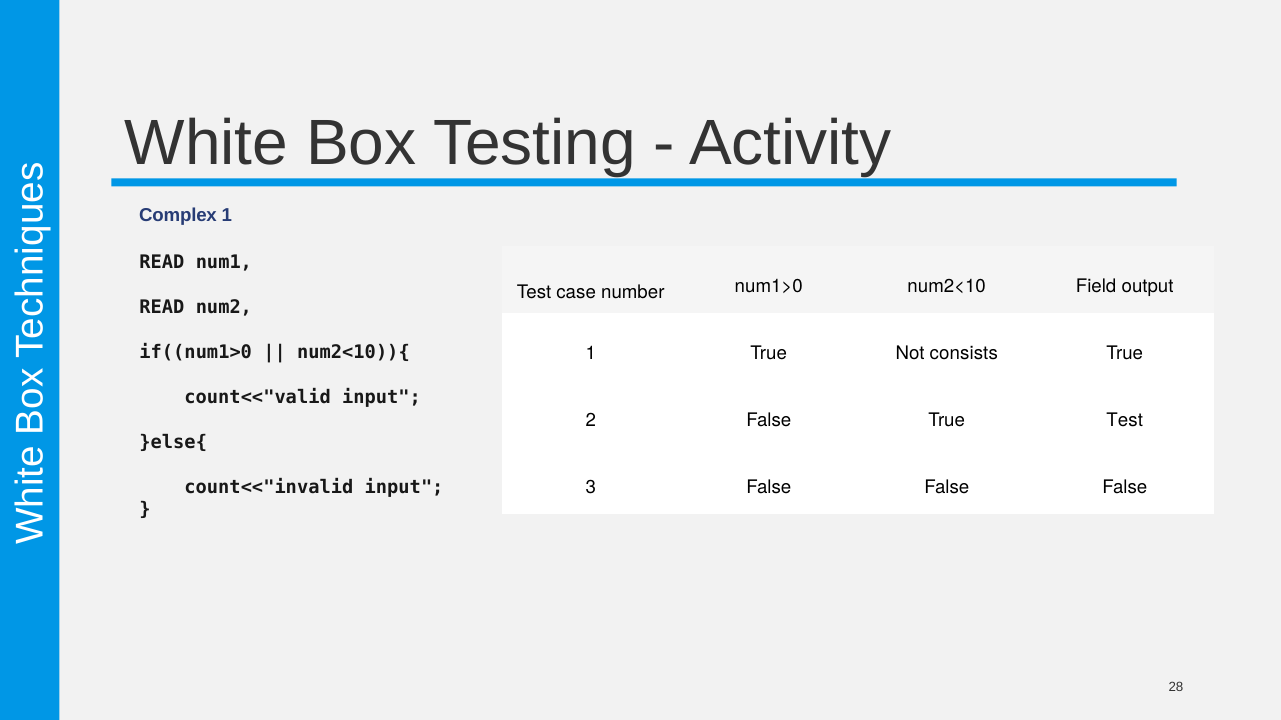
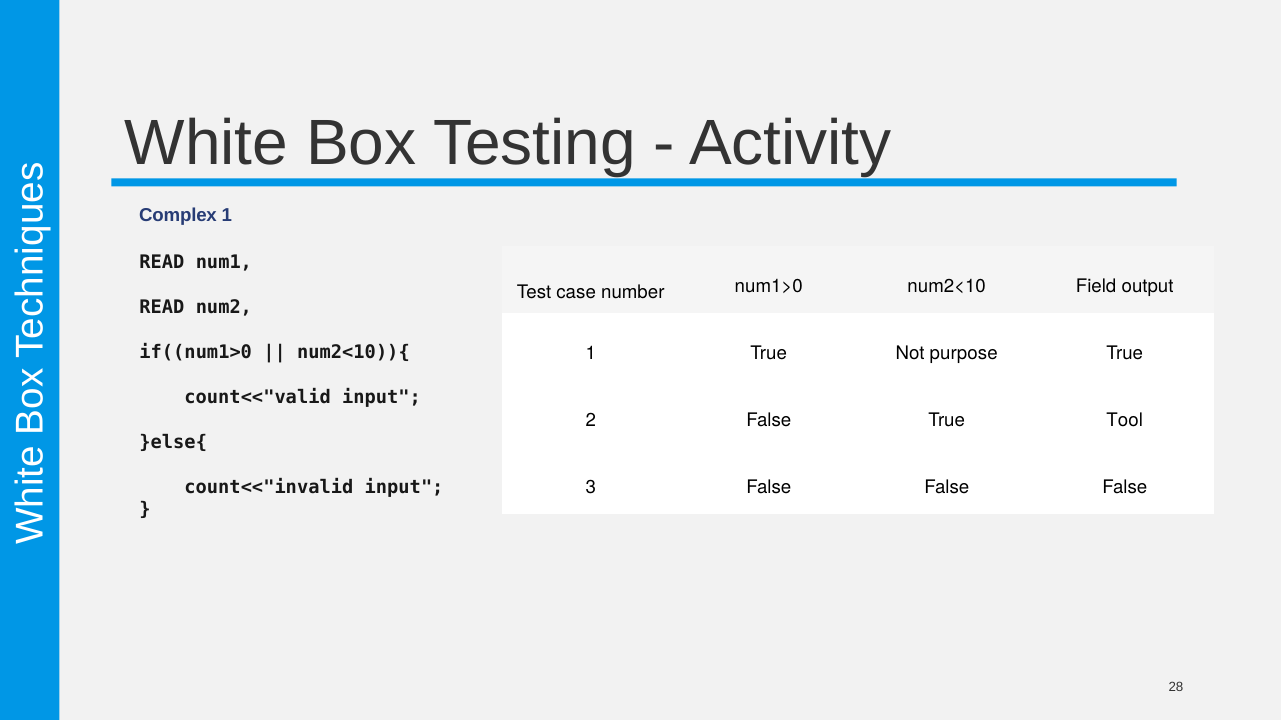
consists: consists -> purpose
True Test: Test -> Tool
